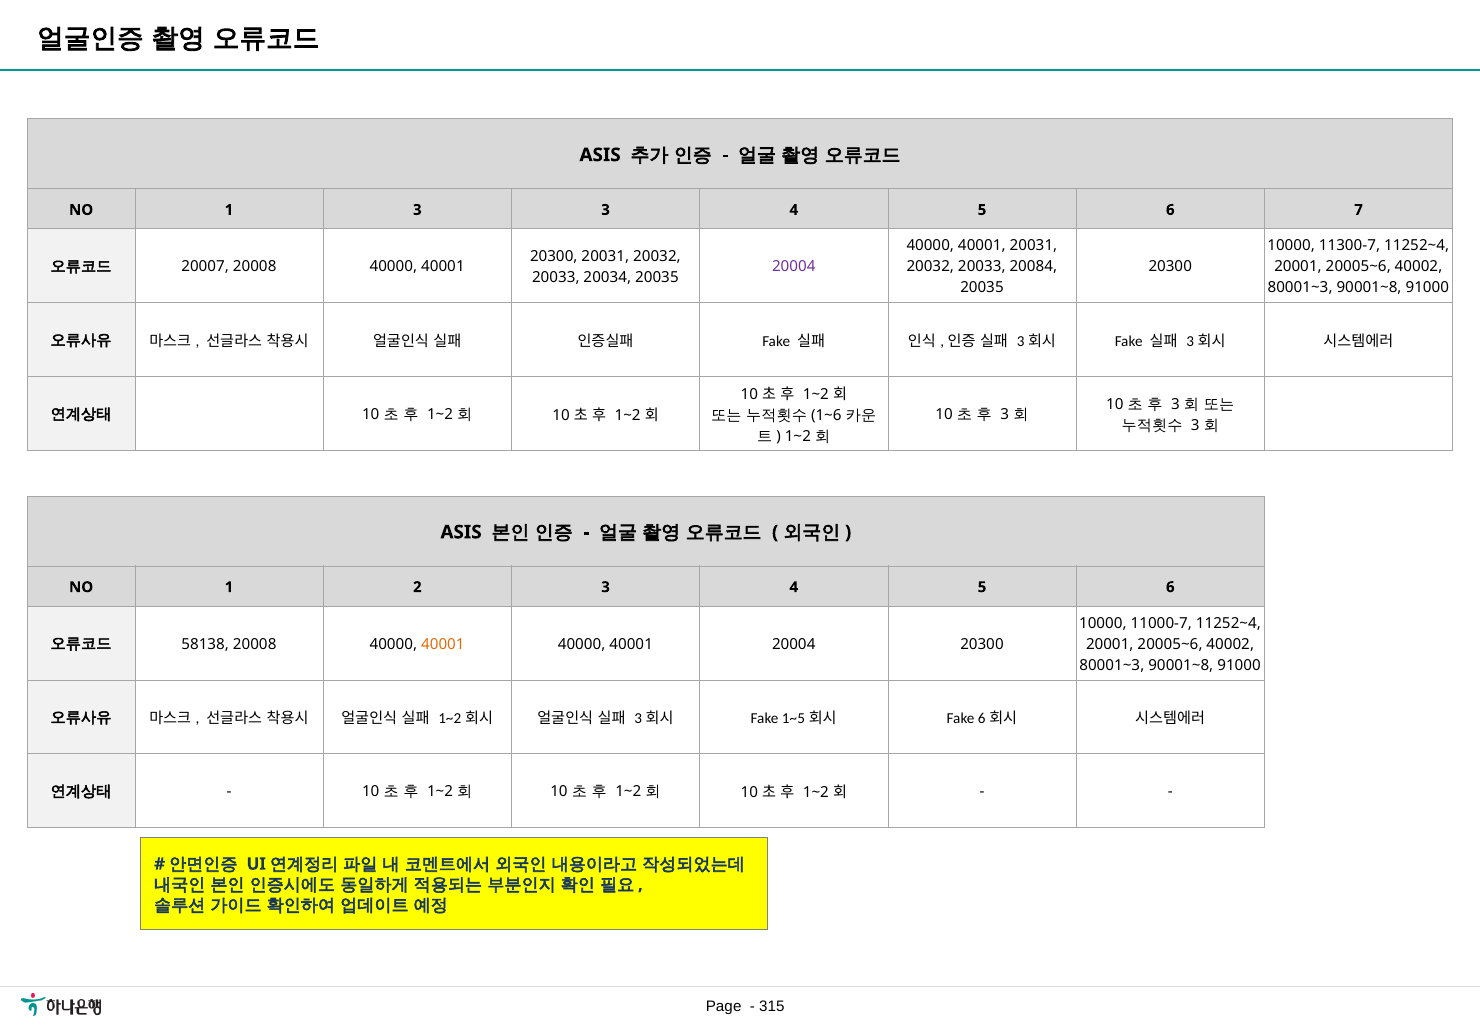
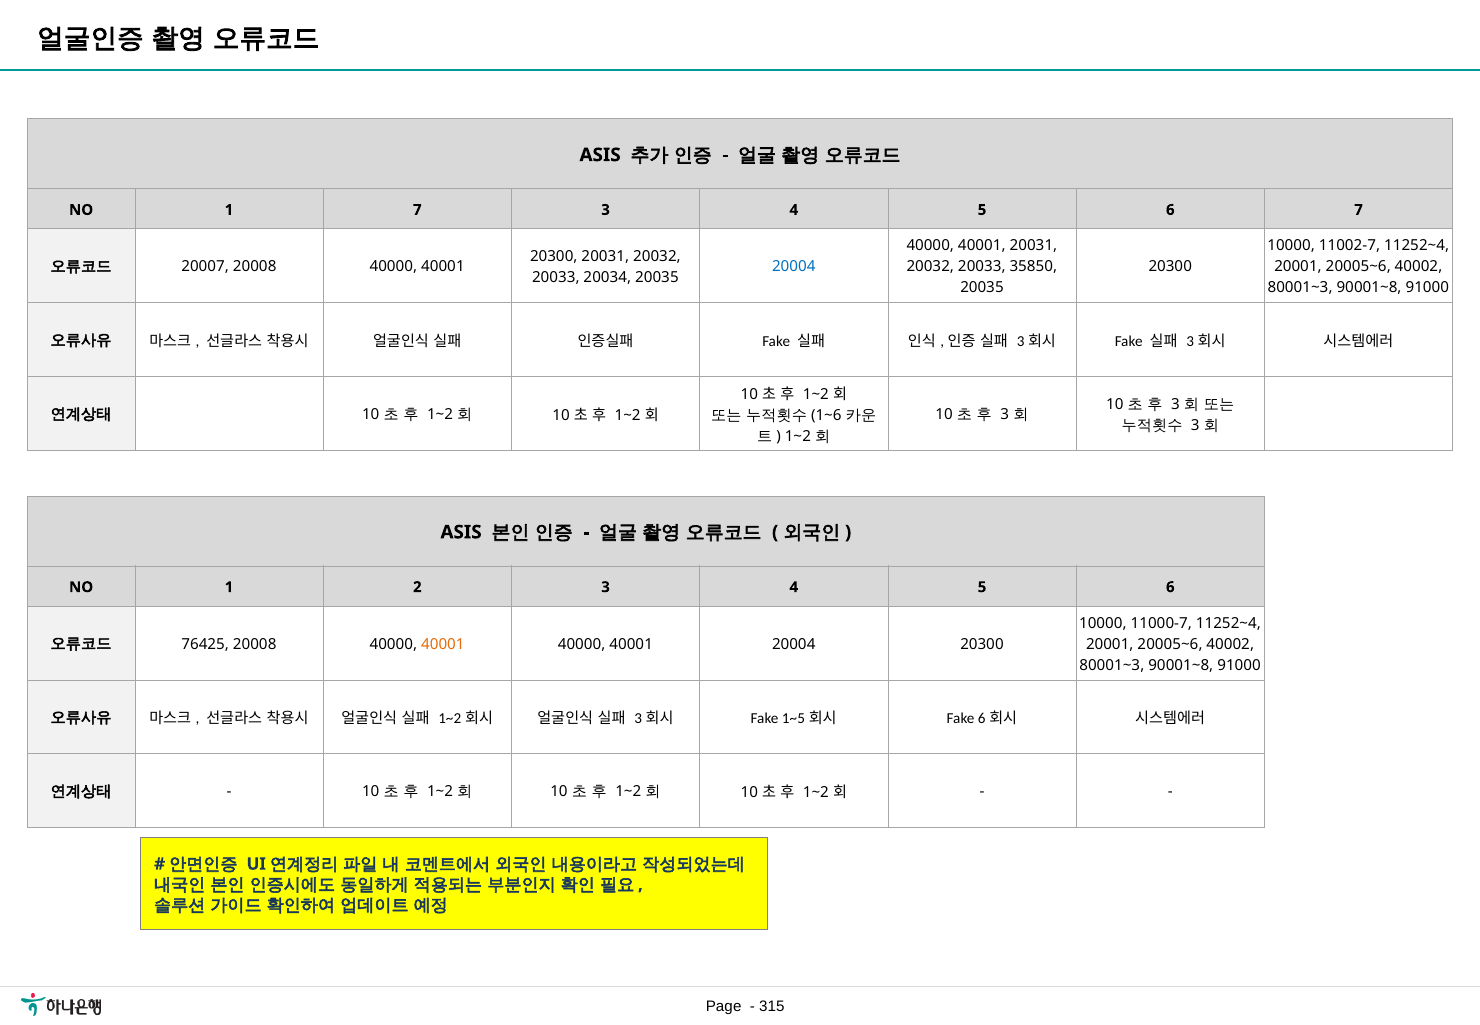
1 3: 3 -> 7
11300-7: 11300-7 -> 11002-7
20004 at (794, 267) colour: purple -> blue
20084: 20084 -> 35850
58138: 58138 -> 76425
